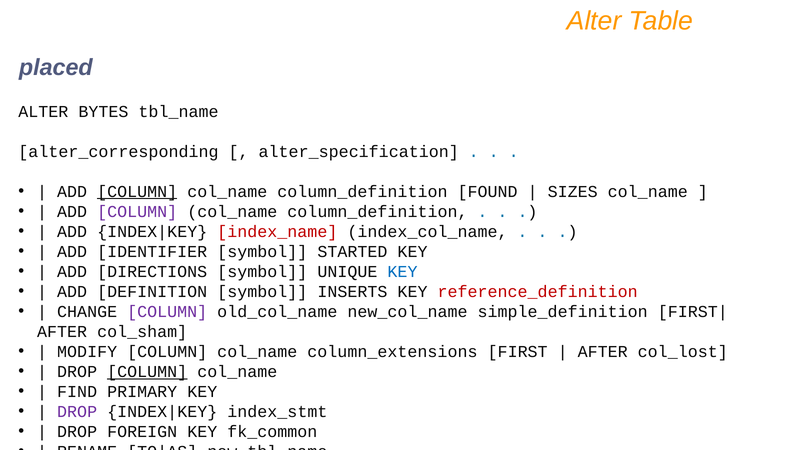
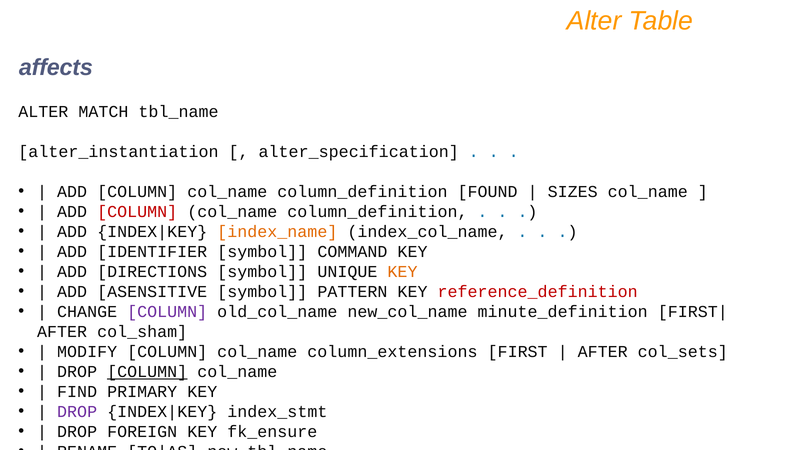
placed: placed -> affects
BYTES: BYTES -> MATCH
alter_corresponding: alter_corresponding -> alter_instantiation
COLUMN at (137, 191) underline: present -> none
COLUMN at (137, 211) colour: purple -> red
index_name colour: red -> orange
STARTED: STARTED -> COMMAND
KEY at (402, 271) colour: blue -> orange
DEFINITION: DEFINITION -> ASENSITIVE
INSERTS: INSERTS -> PATTERN
simple_definition: simple_definition -> minute_definition
col_lost: col_lost -> col_sets
fk_common: fk_common -> fk_ensure
